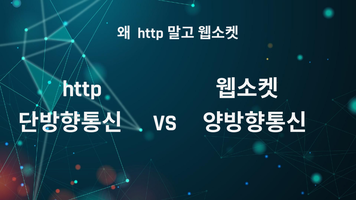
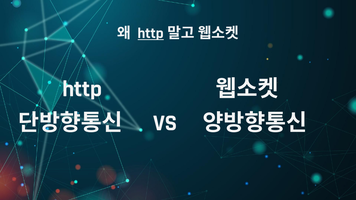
http at (151, 33) underline: none -> present
